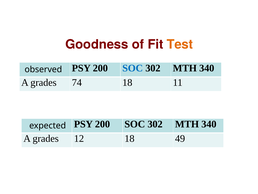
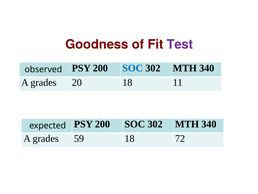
Test colour: orange -> purple
74: 74 -> 20
12: 12 -> 59
49: 49 -> 72
